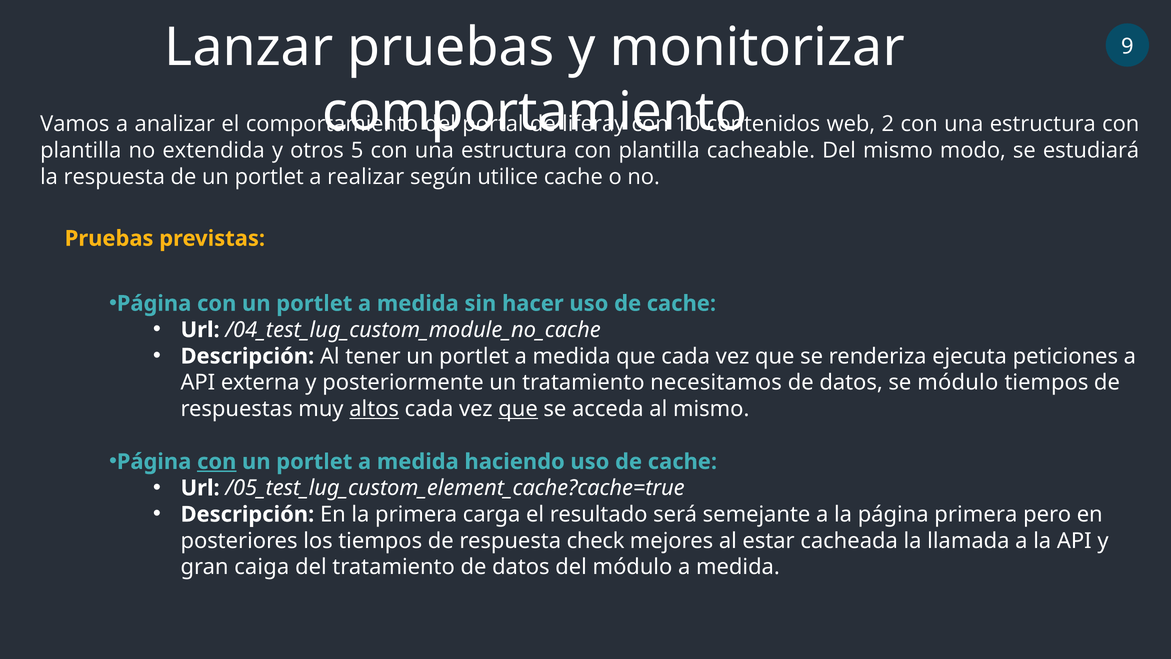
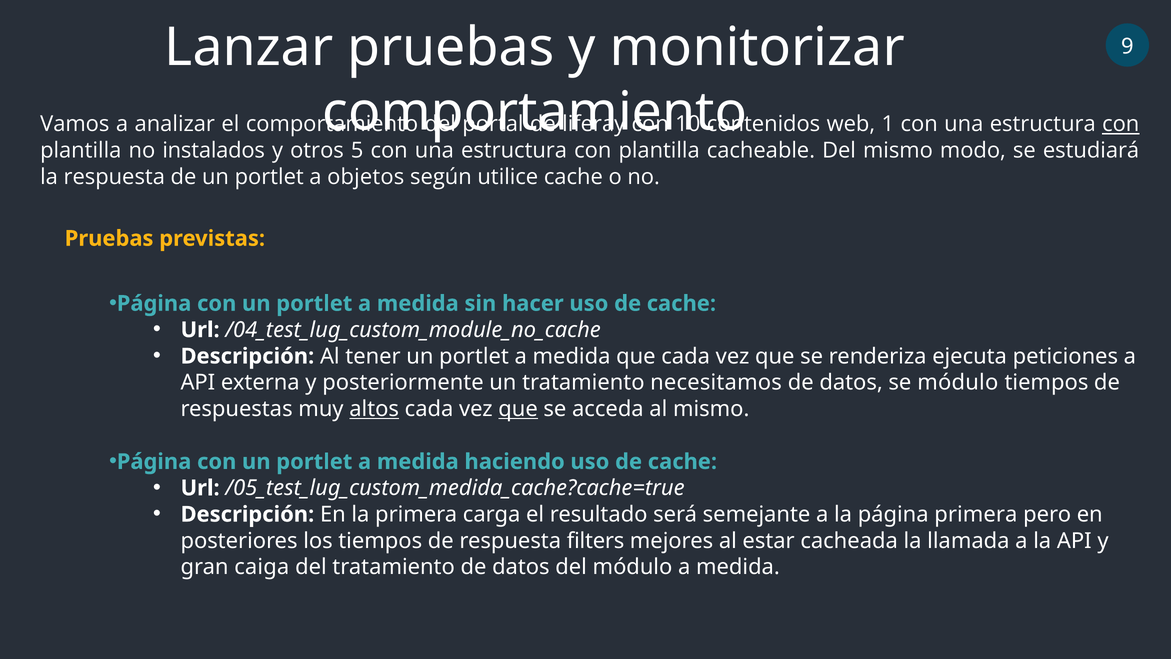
2: 2 -> 1
con at (1121, 124) underline: none -> present
extendida: extendida -> instalados
realizar: realizar -> objetos
con at (217, 461) underline: present -> none
/05_test_lug_custom_element_cache?cache=true: /05_test_lug_custom_element_cache?cache=true -> /05_test_lug_custom_medida_cache?cache=true
check: check -> filters
